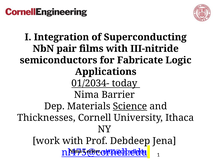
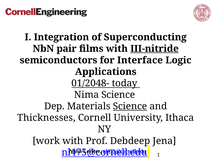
III-nitride underline: none -> present
Fabricate: Fabricate -> Interface
01/2034-: 01/2034- -> 01/2048-
Nima Barrier: Barrier -> Science
